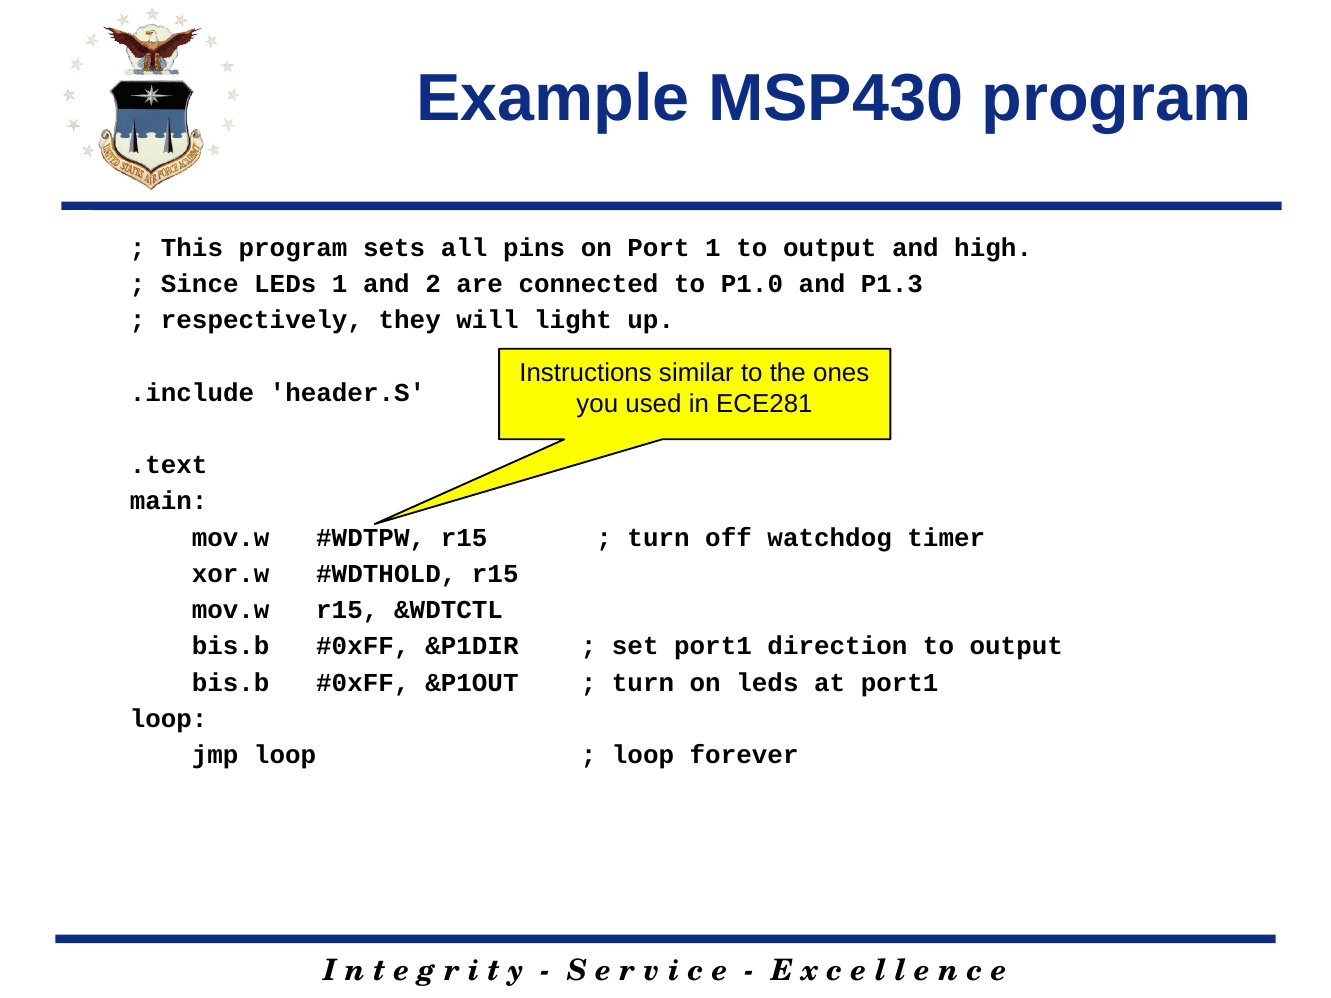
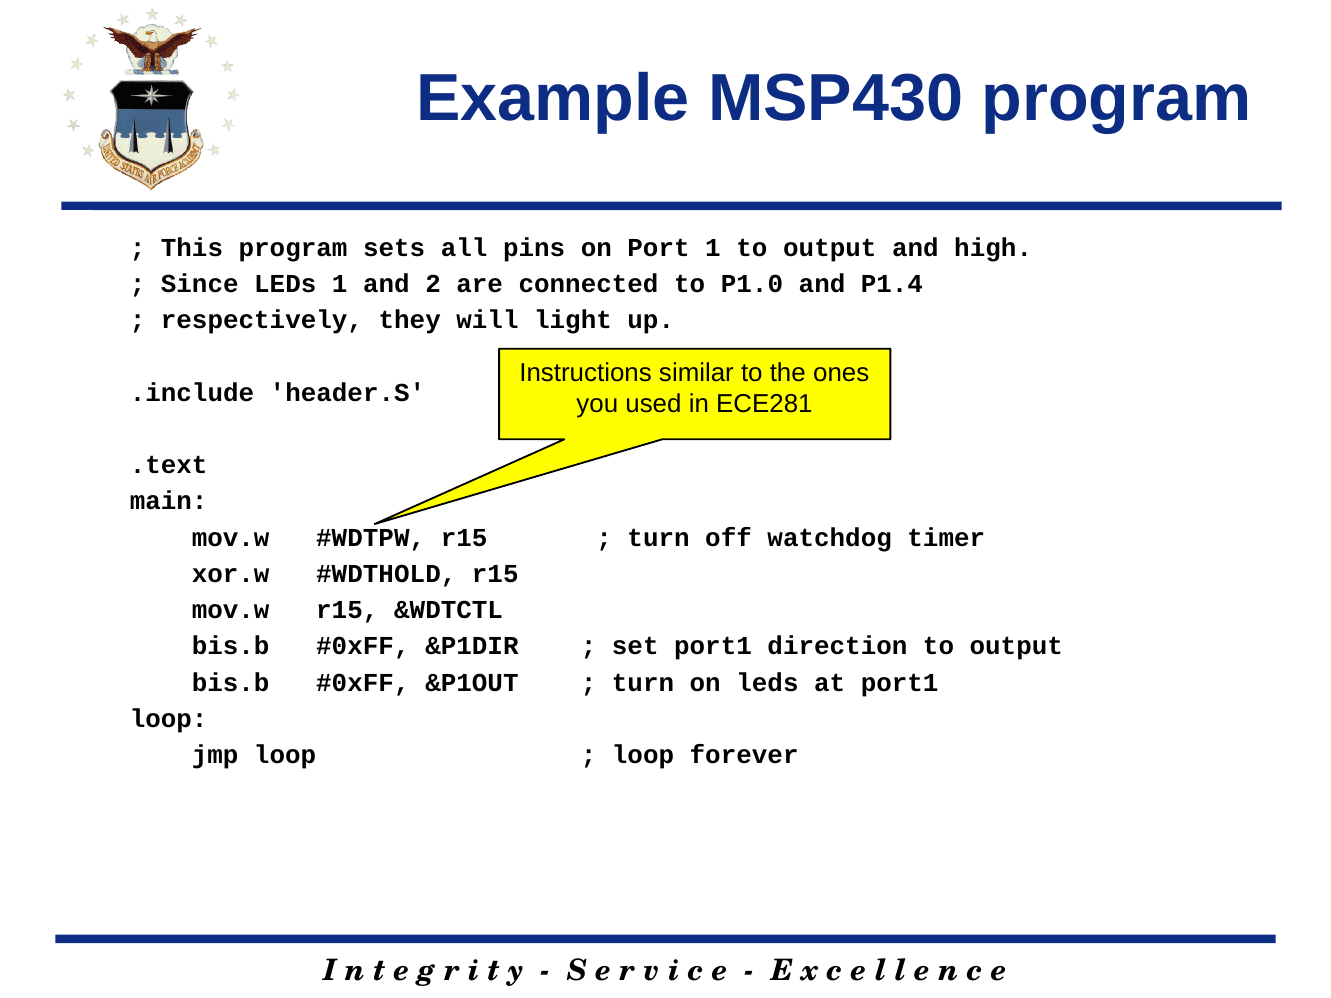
P1.3: P1.3 -> P1.4
